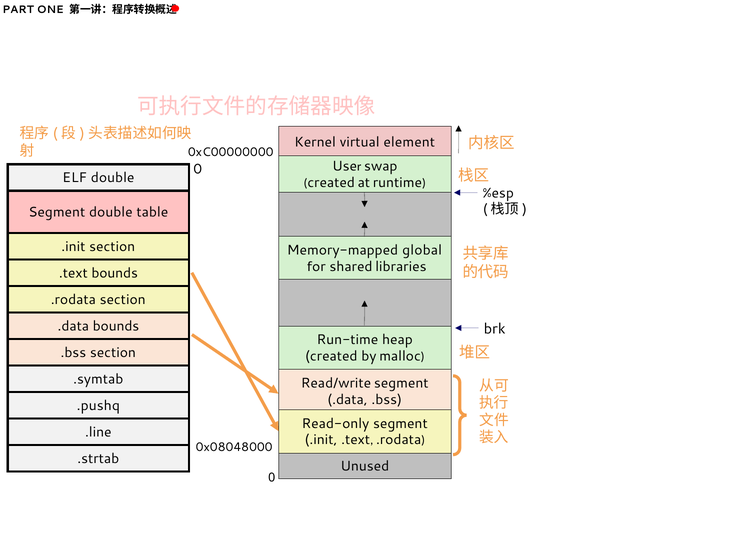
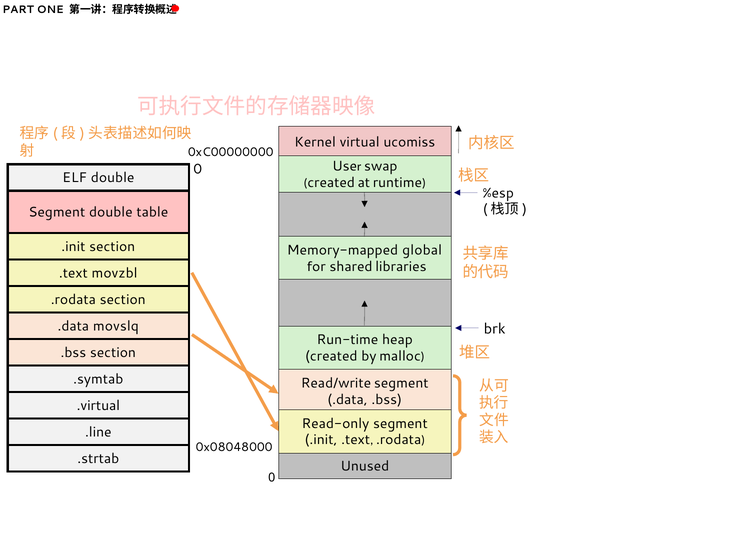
element: element -> ucomiss
.text bounds: bounds -> movzbl
.data bounds: bounds -> movslq
.pushq: .pushq -> .virtual
